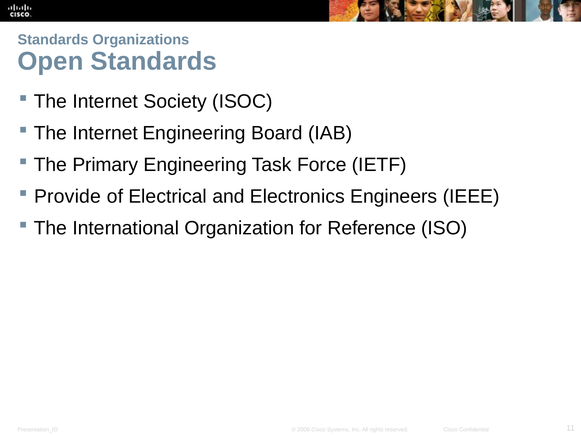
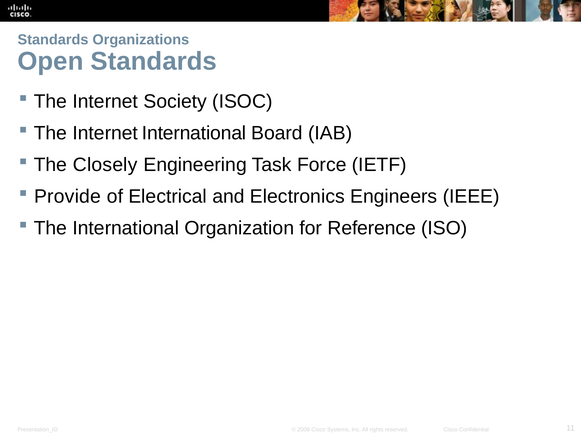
Internet Engineering: Engineering -> International
Primary: Primary -> Closely
